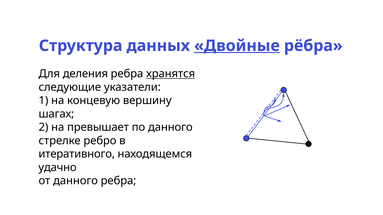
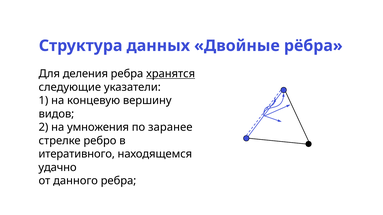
Двойные underline: present -> none
шагах: шагах -> видов
превышает: превышает -> умножения
по данного: данного -> заранее
